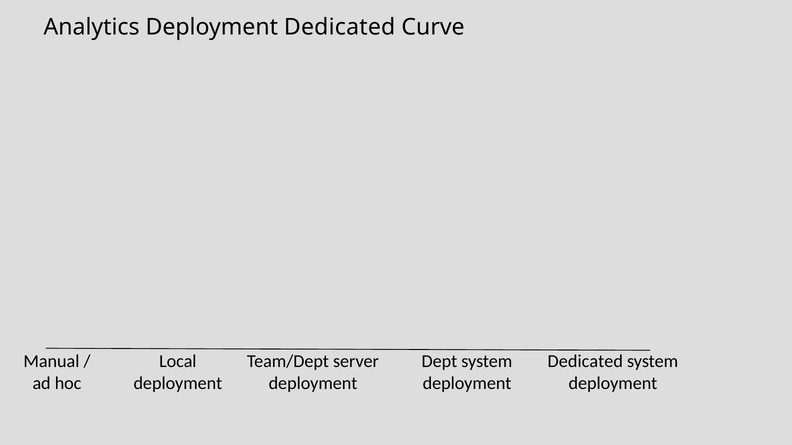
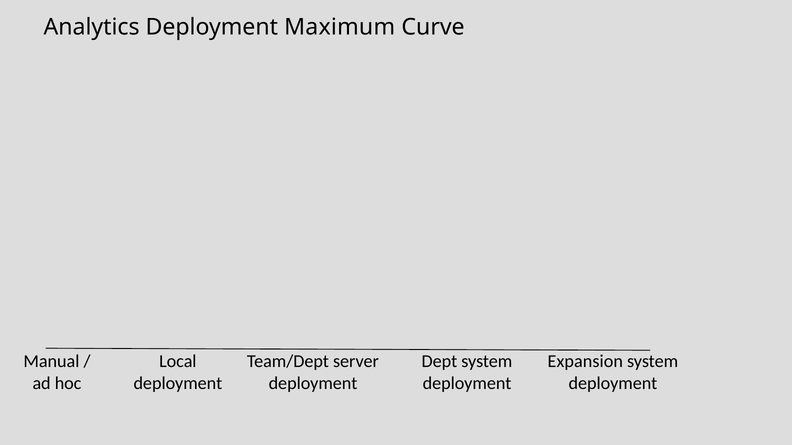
Deployment Dedicated: Dedicated -> Maximum
Dedicated at (585, 362): Dedicated -> Expansion
